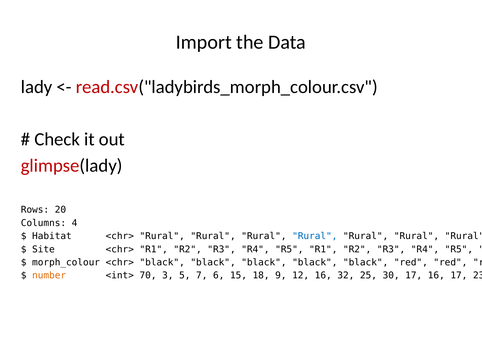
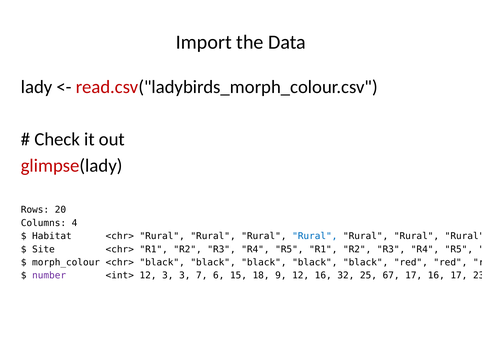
number colour: orange -> purple
<int> 70: 70 -> 12
3 5: 5 -> 3
30: 30 -> 67
